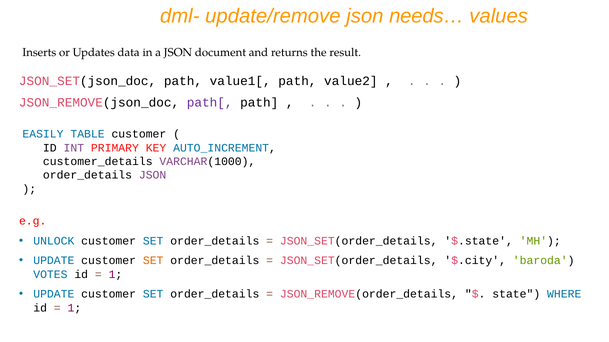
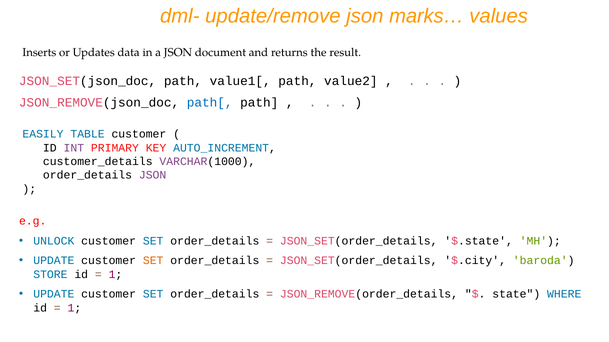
needs…: needs… -> marks…
path[ colour: purple -> blue
VOTES: VOTES -> STORE
